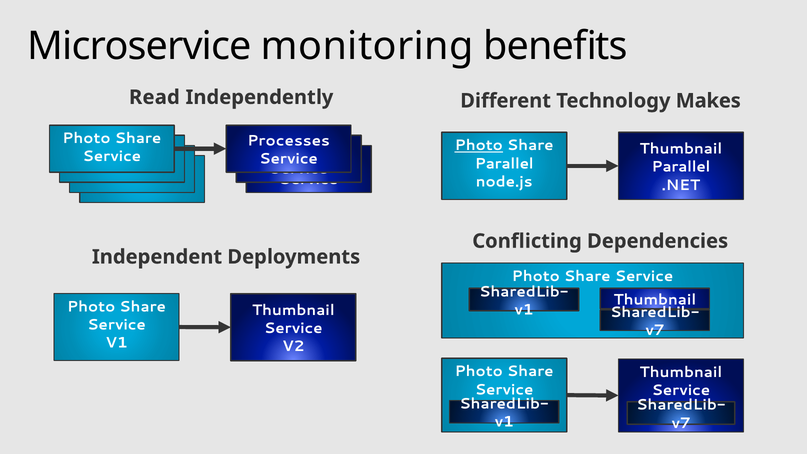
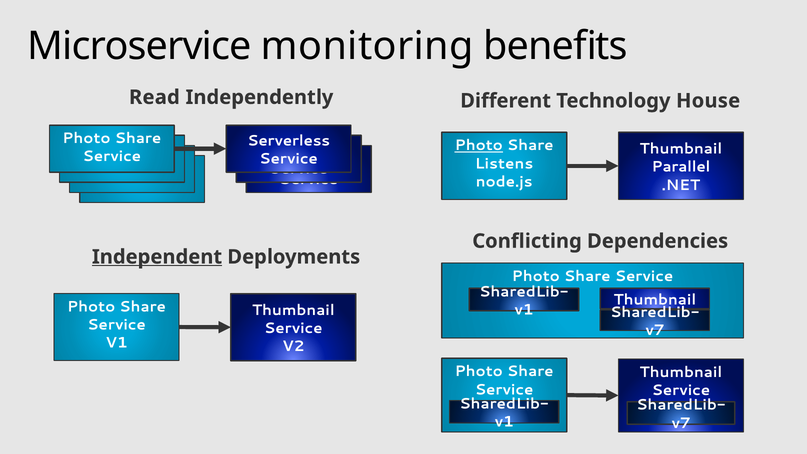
Makes: Makes -> House
Processes: Processes -> Serverless
Parallel at (504, 164): Parallel -> Listens
Independent underline: none -> present
